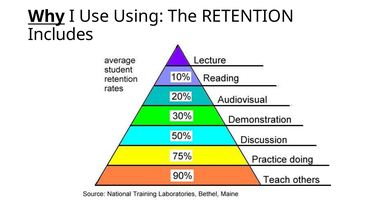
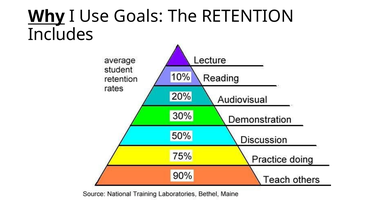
Using: Using -> Goals
